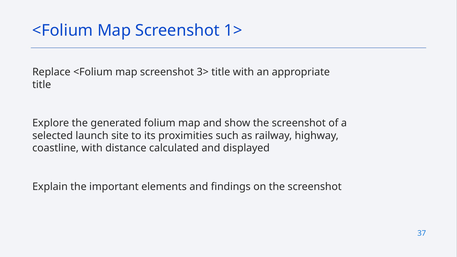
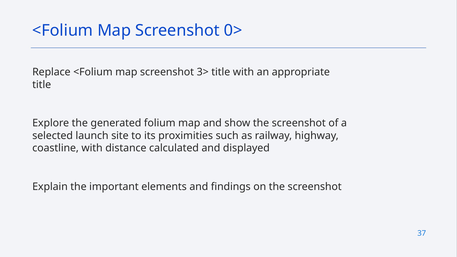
1>: 1> -> 0>
